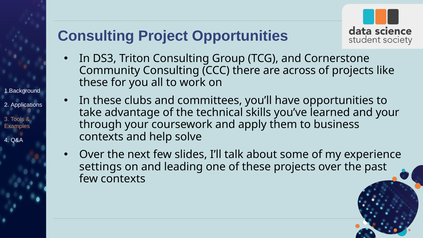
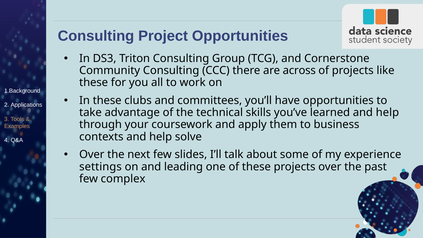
learned and your: your -> help
few contexts: contexts -> complex
